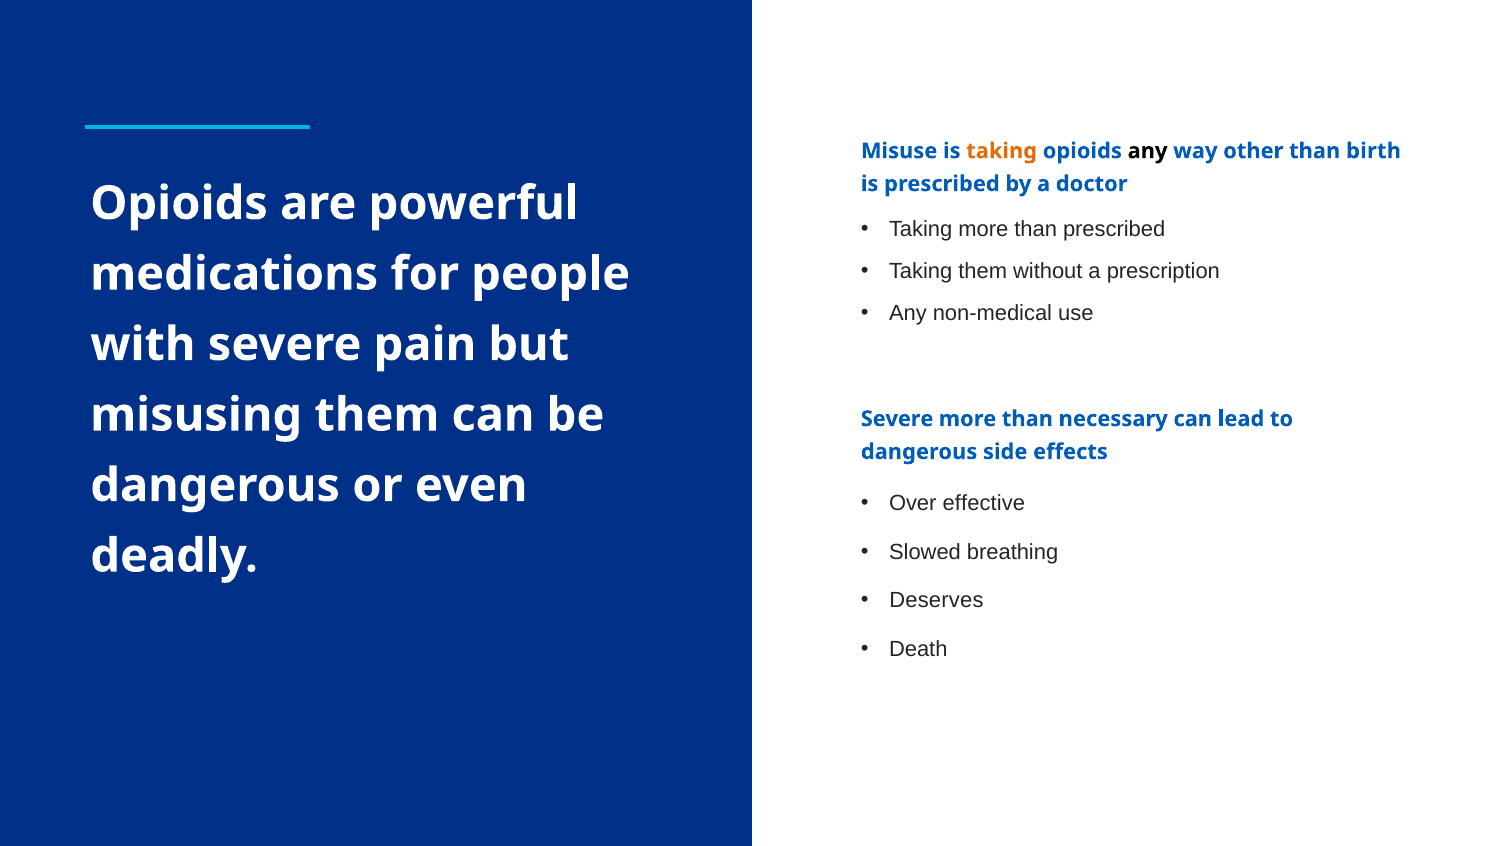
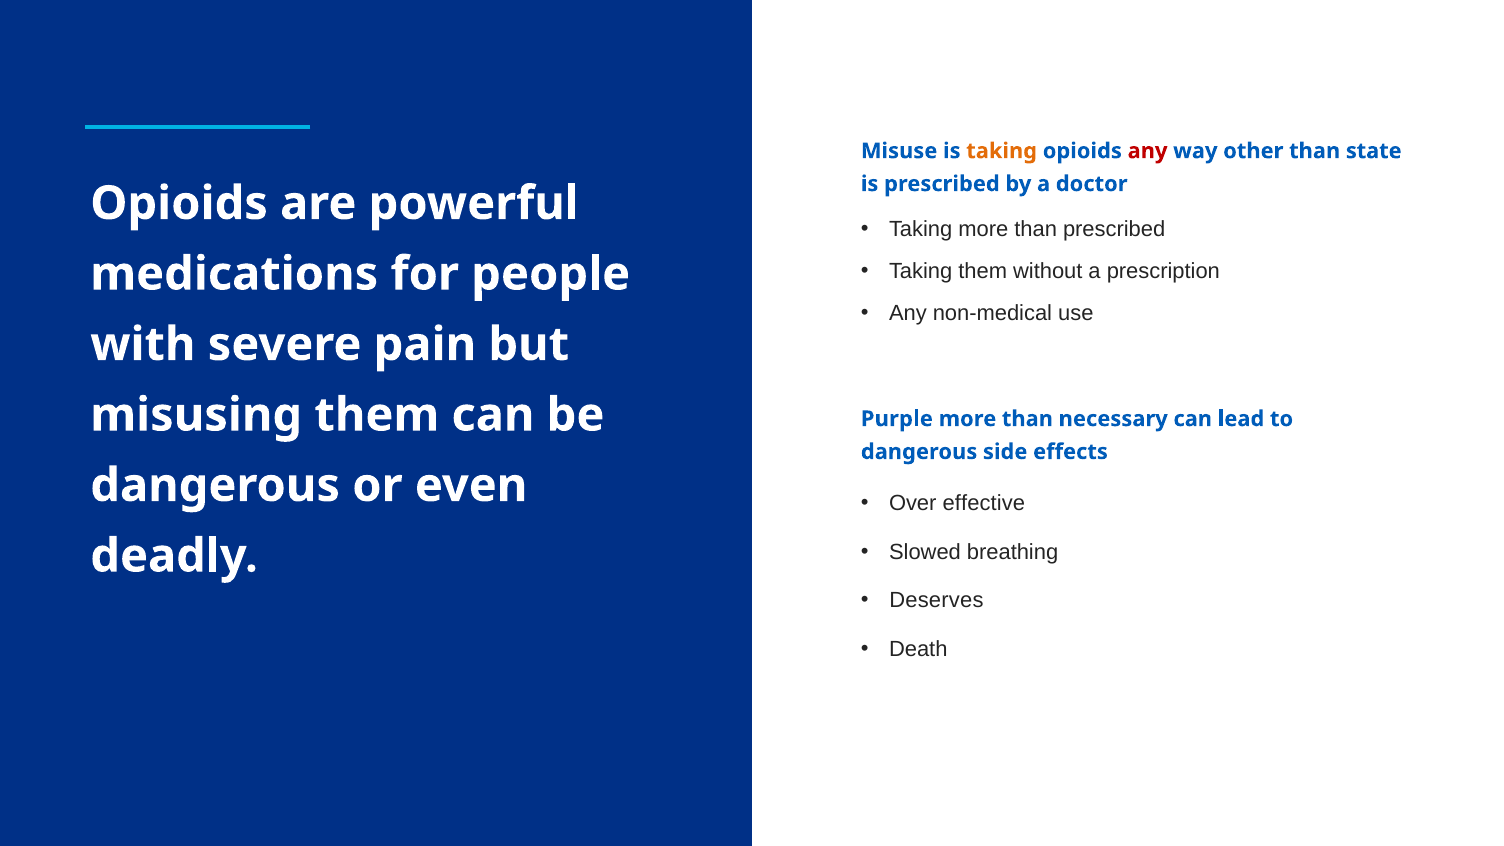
any at (1148, 151) colour: black -> red
birth: birth -> state
Severe at (897, 419): Severe -> Purple
